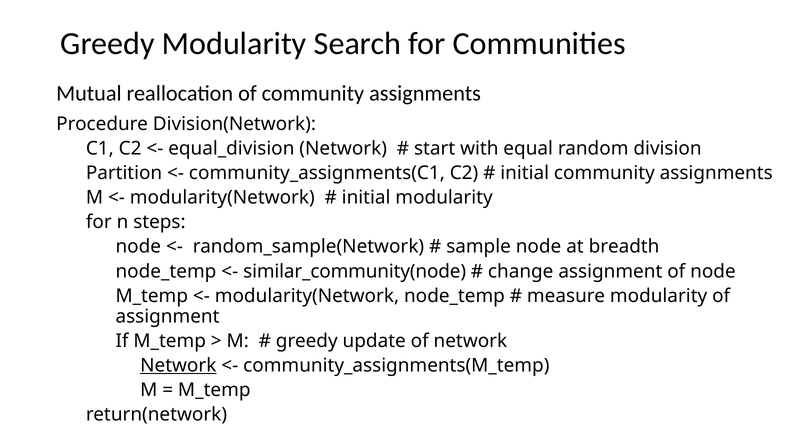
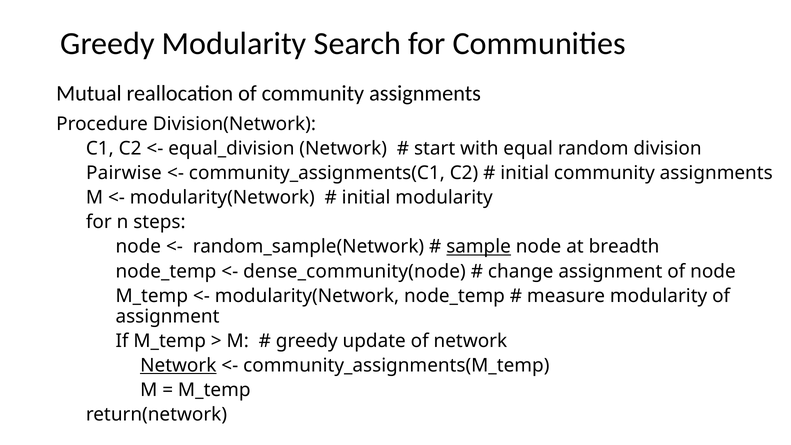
Partition: Partition -> Pairwise
sample underline: none -> present
similar_community(node: similar_community(node -> dense_community(node
